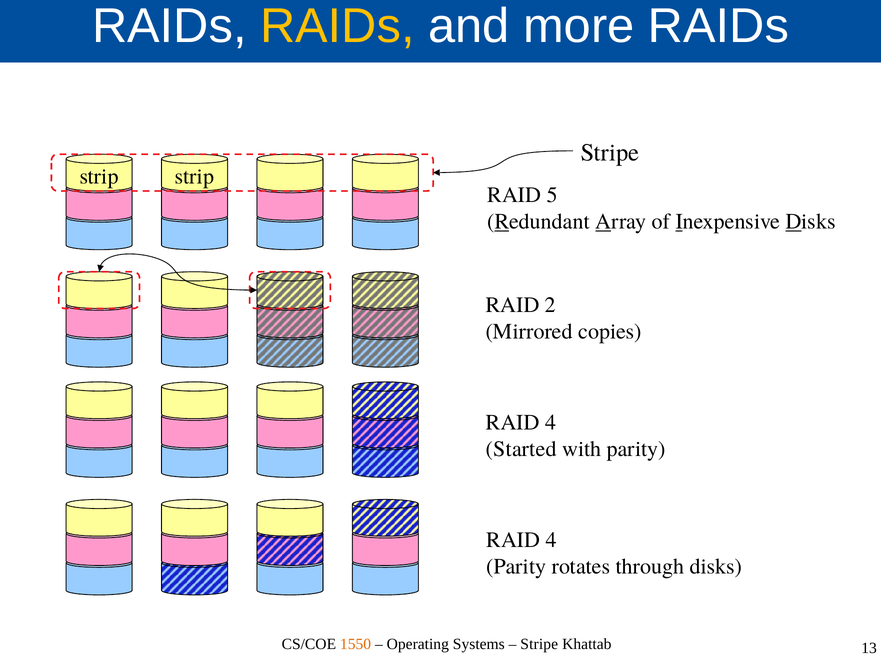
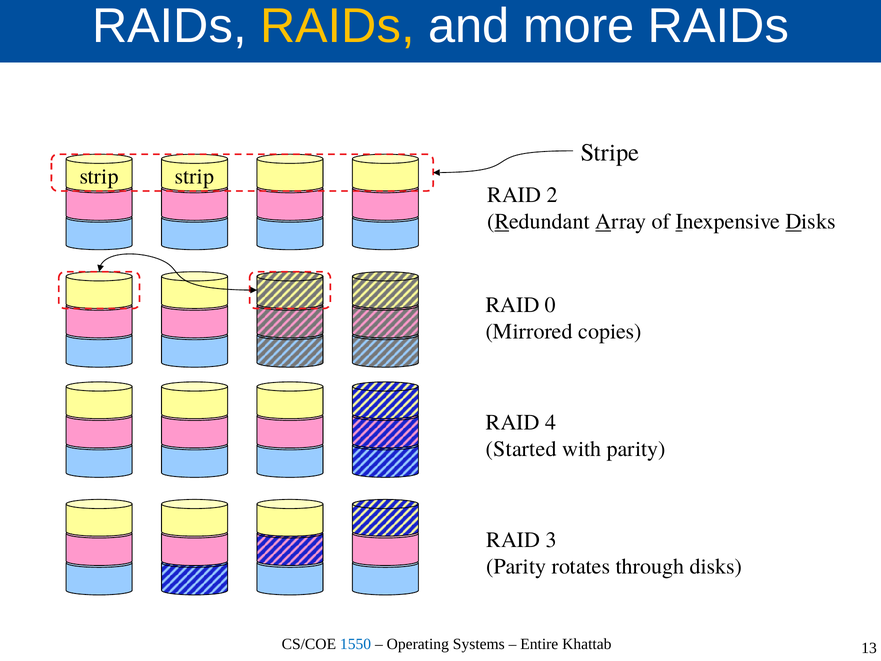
5: 5 -> 2
2: 2 -> 0
4 at (551, 540): 4 -> 3
1550 colour: orange -> blue
Stripe at (539, 644): Stripe -> Entire
